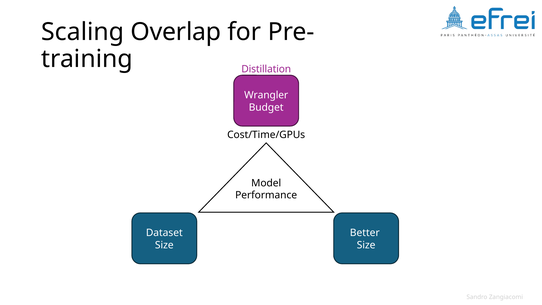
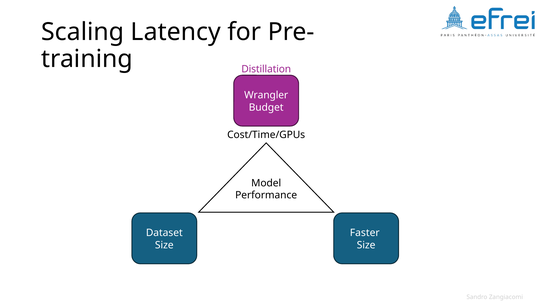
Overlap: Overlap -> Latency
Better: Better -> Faster
